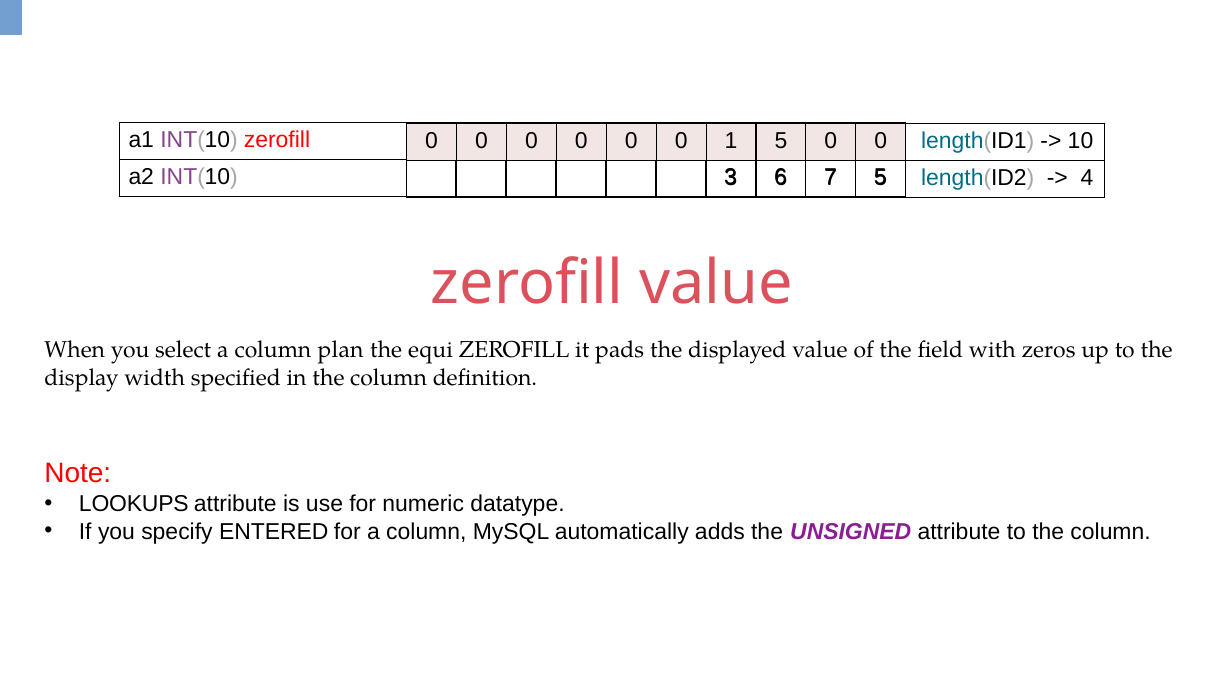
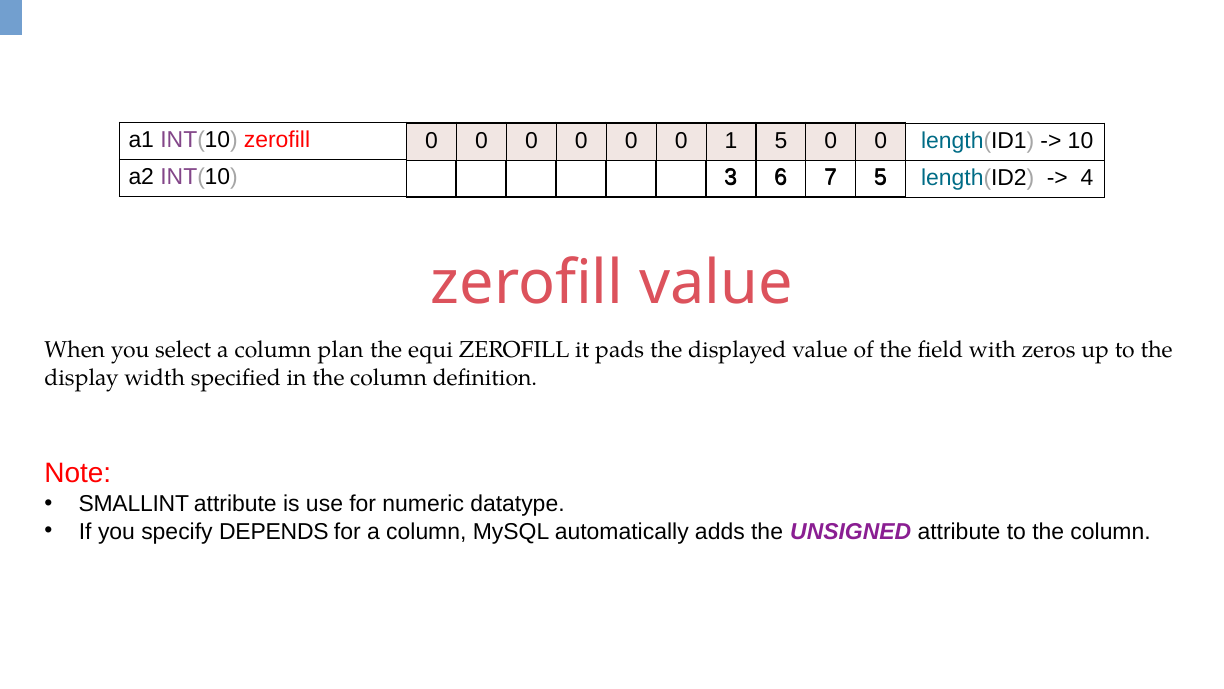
LOOKUPS: LOOKUPS -> SMALLINT
ENTERED: ENTERED -> DEPENDS
